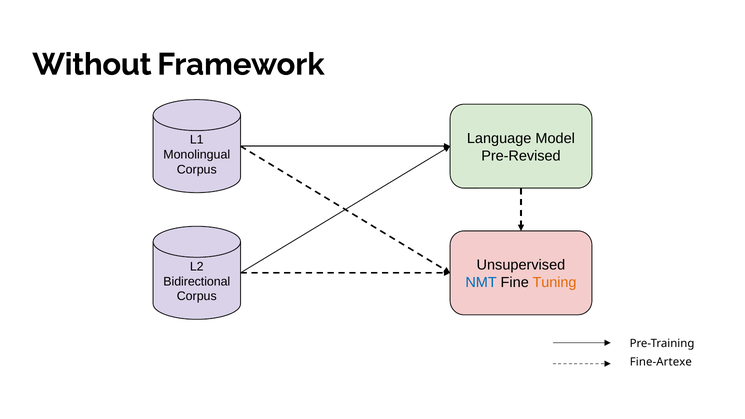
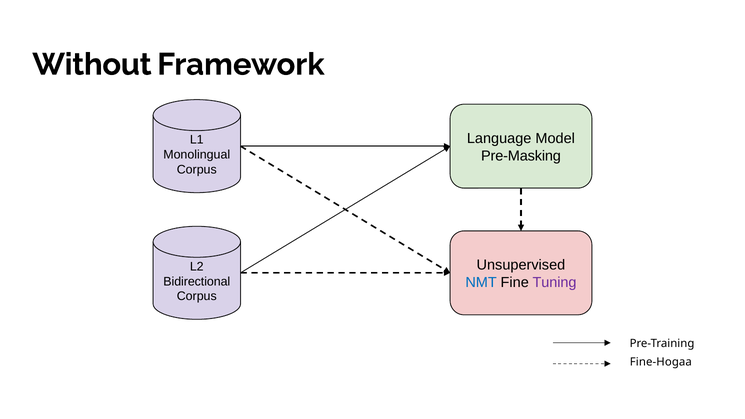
Pre-Revised: Pre-Revised -> Pre-Masking
Tuning colour: orange -> purple
Fine-Artexe: Fine-Artexe -> Fine-Hogaa
